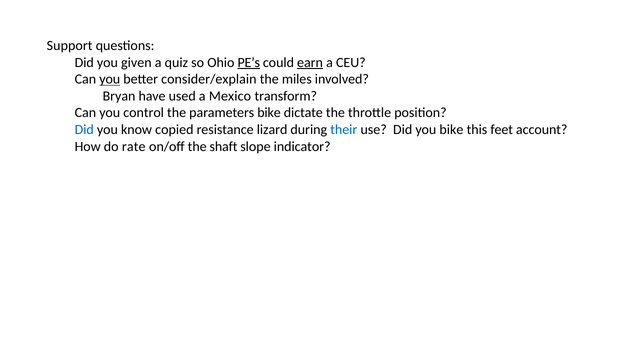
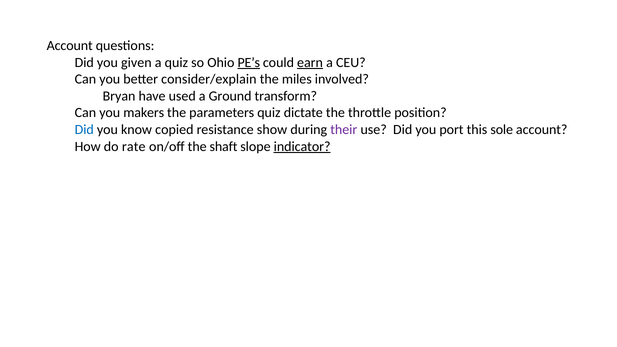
Support at (70, 46): Support -> Account
you at (110, 79) underline: present -> none
Mexico: Mexico -> Ground
control: control -> makers
parameters bike: bike -> quiz
lizard: lizard -> show
their colour: blue -> purple
you bike: bike -> port
feet: feet -> sole
indicator underline: none -> present
